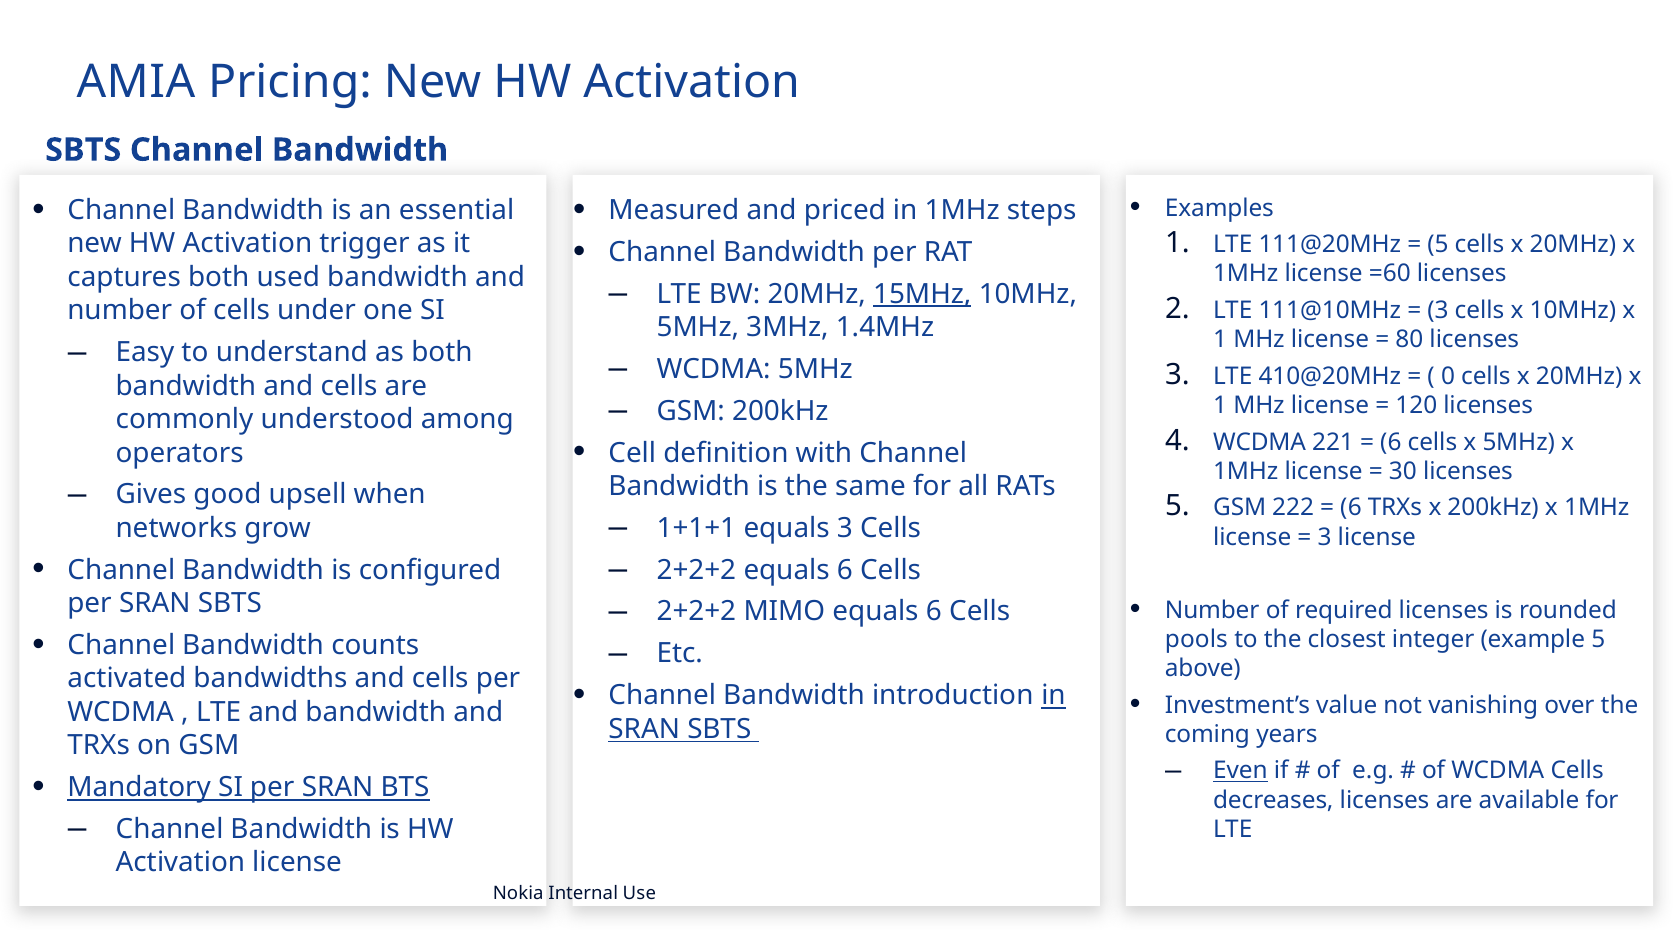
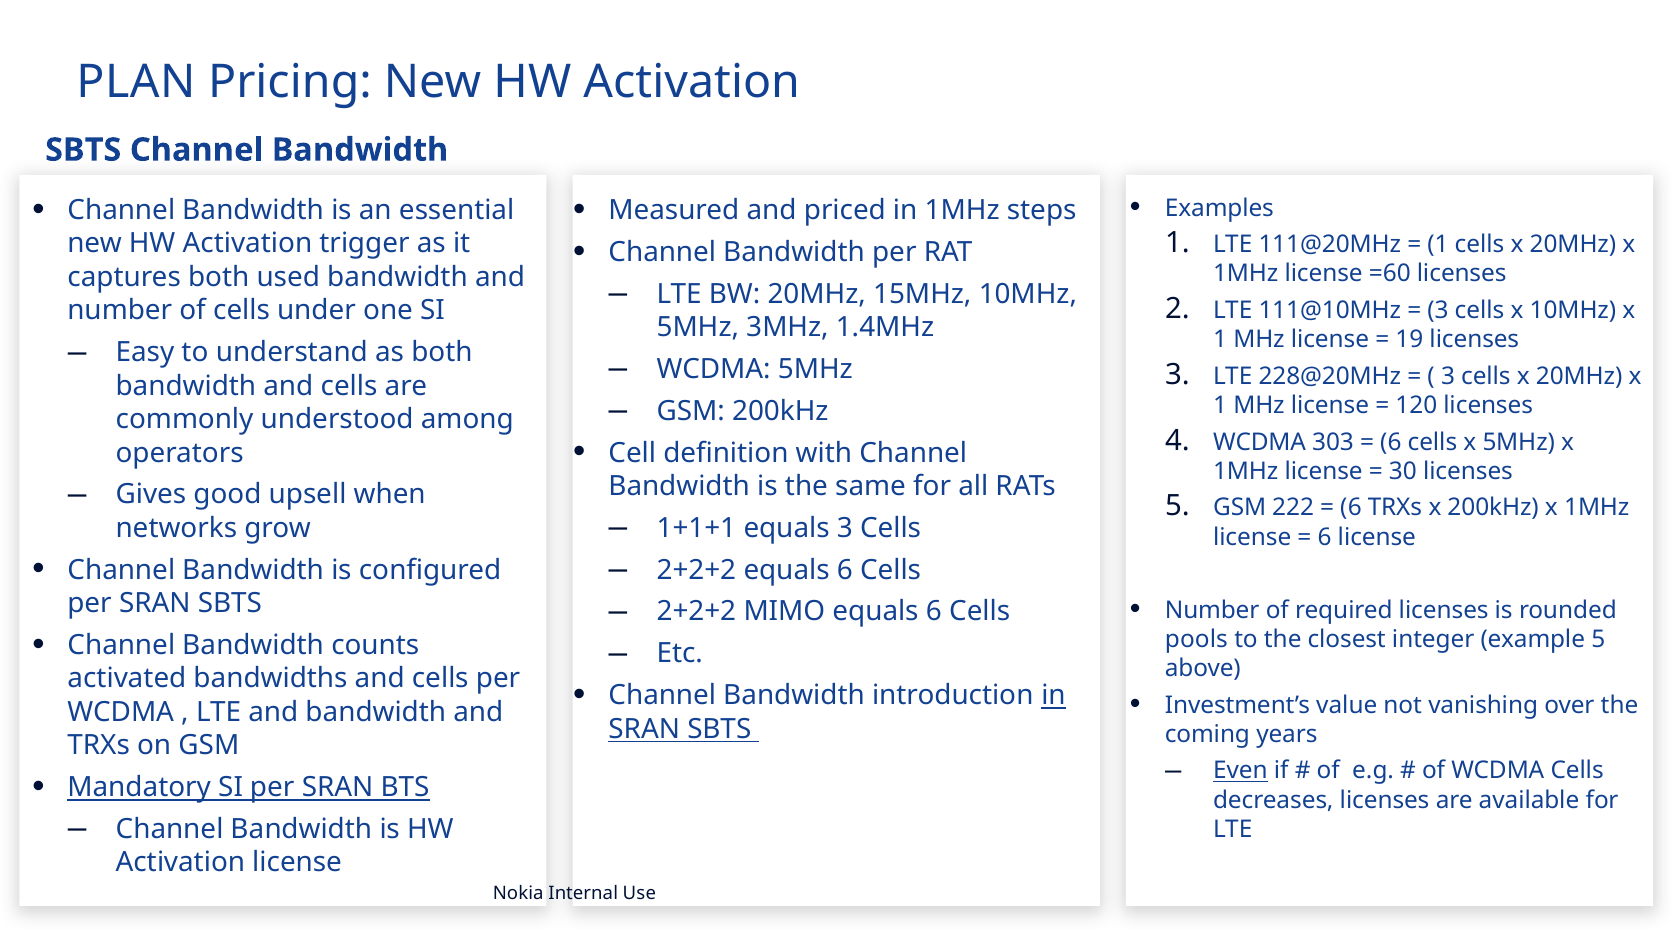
AMIA: AMIA -> PLAN
5 at (1438, 245): 5 -> 1
15MHz underline: present -> none
80: 80 -> 19
410@20MHz: 410@20MHz -> 228@20MHz
0 at (1448, 376): 0 -> 3
221: 221 -> 303
3 at (1325, 537): 3 -> 6
